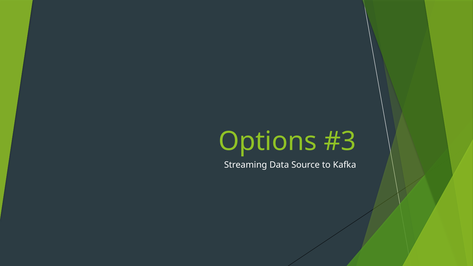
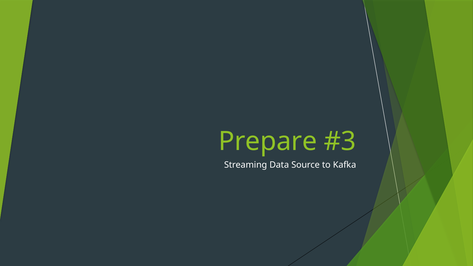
Options: Options -> Prepare
